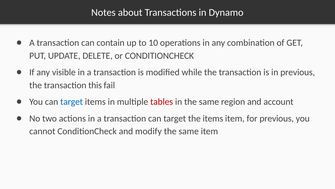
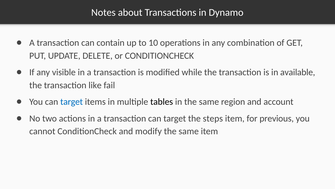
in previous: previous -> available
this: this -> like
tables colour: red -> black
the items: items -> steps
